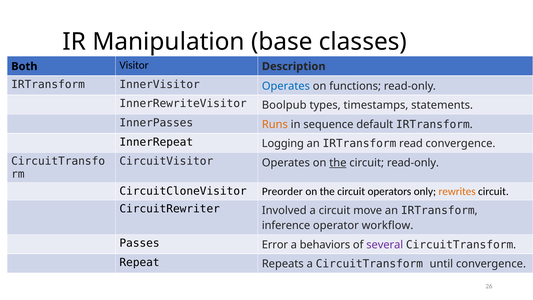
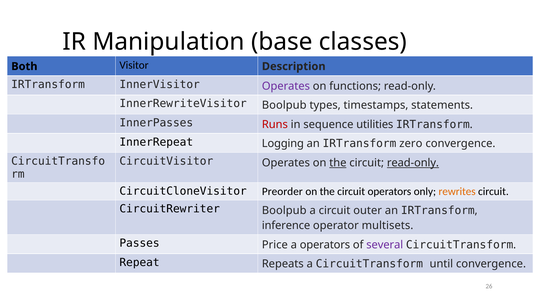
Operates at (286, 86) colour: blue -> purple
Runs colour: orange -> red
default: default -> utilities
read: read -> zero
read-only at (413, 163) underline: none -> present
CircuitRewriter Involved: Involved -> Boolpub
move: move -> outer
workflow: workflow -> multisets
Error: Error -> Price
a behaviors: behaviors -> operators
